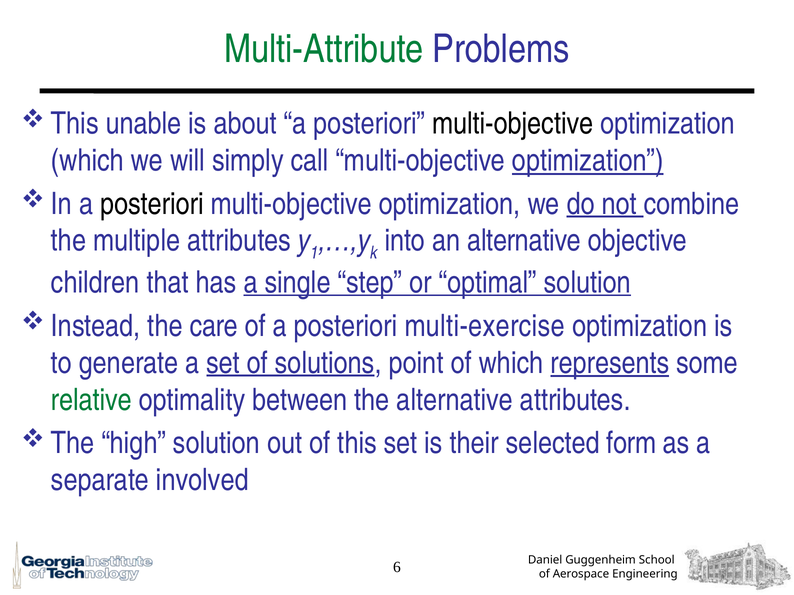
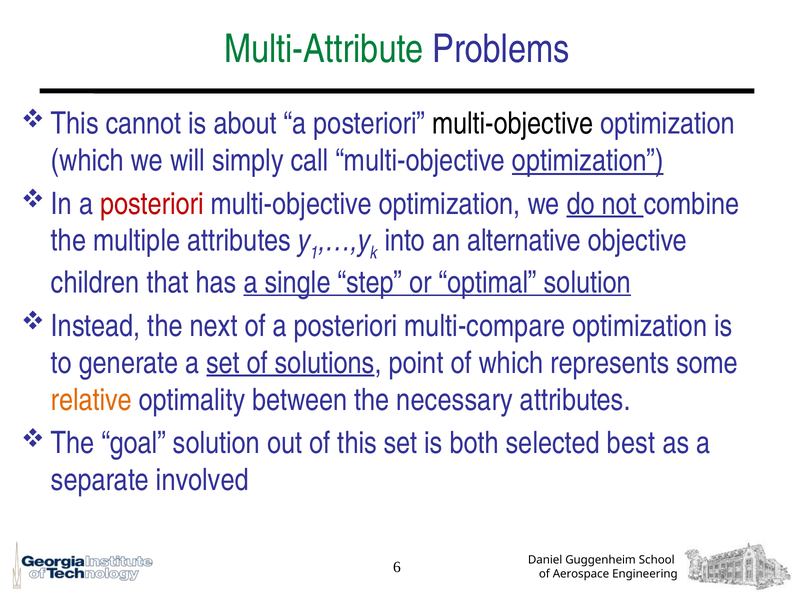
unable: unable -> cannot
posteriori at (152, 204) colour: black -> red
care: care -> next
multi-exercise: multi-exercise -> multi-compare
represents underline: present -> none
relative colour: green -> orange
the alternative: alternative -> necessary
high: high -> goal
their: their -> both
form: form -> best
